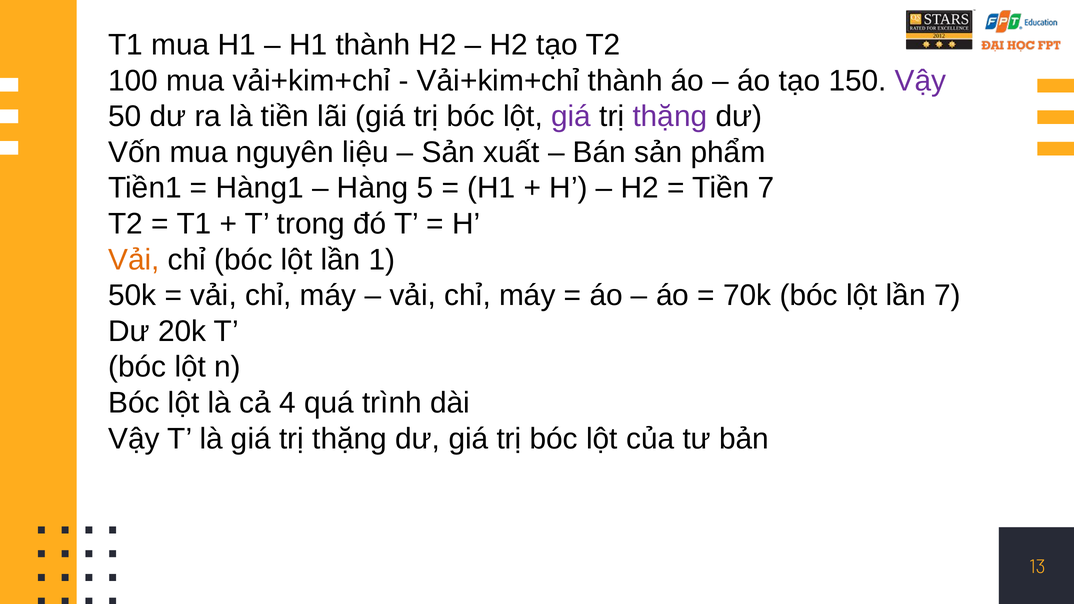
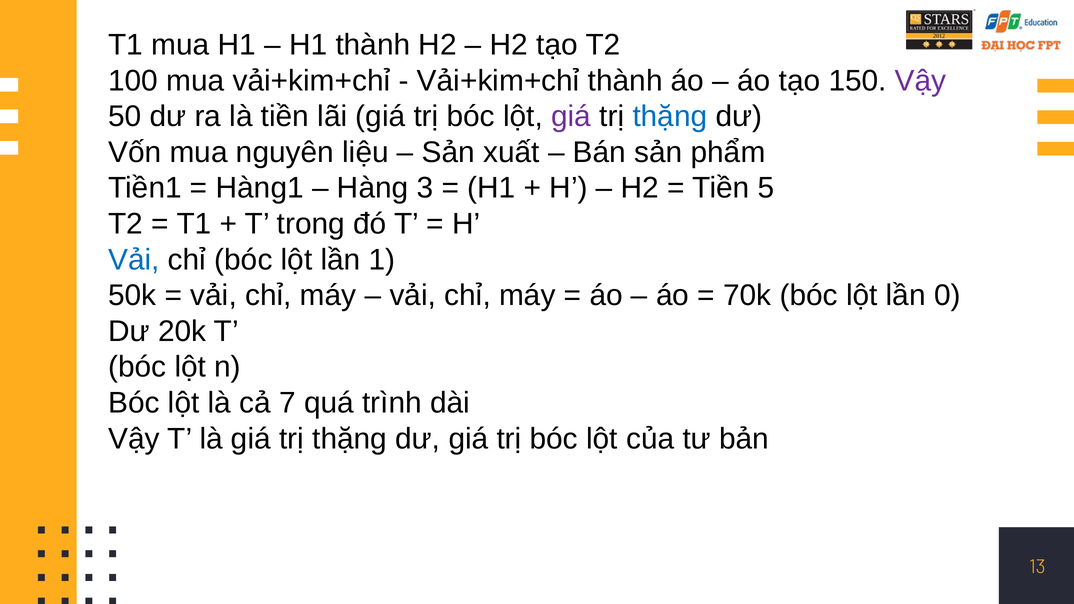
thặng at (670, 116) colour: purple -> blue
5: 5 -> 3
Tiền 7: 7 -> 5
Vải at (134, 260) colour: orange -> blue
lần 7: 7 -> 0
4: 4 -> 7
